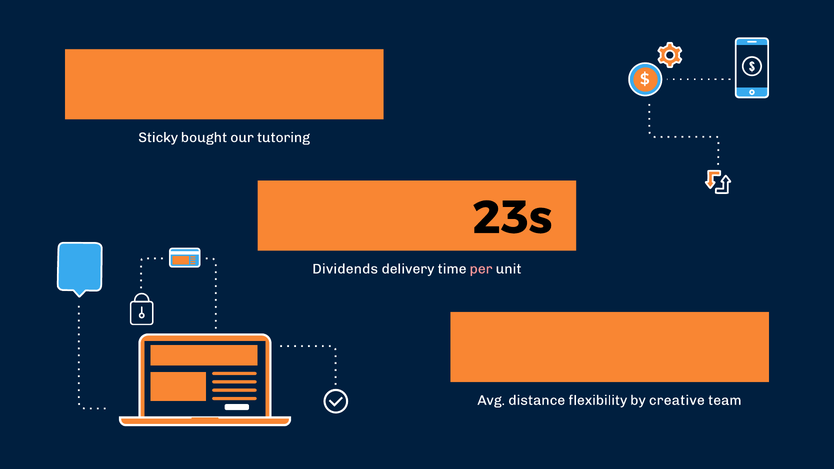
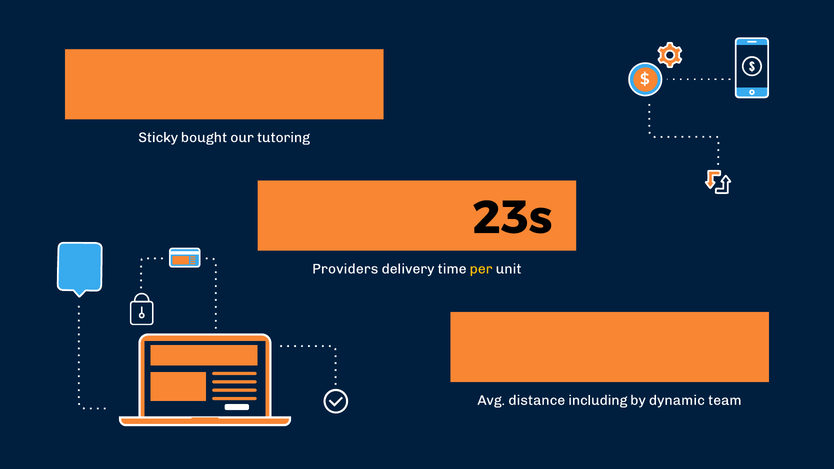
Dividends: Dividends -> Providers
per colour: pink -> yellow
flexibility: flexibility -> including
creative: creative -> dynamic
